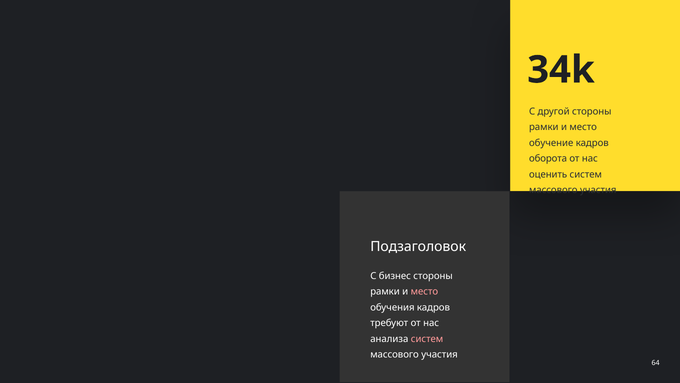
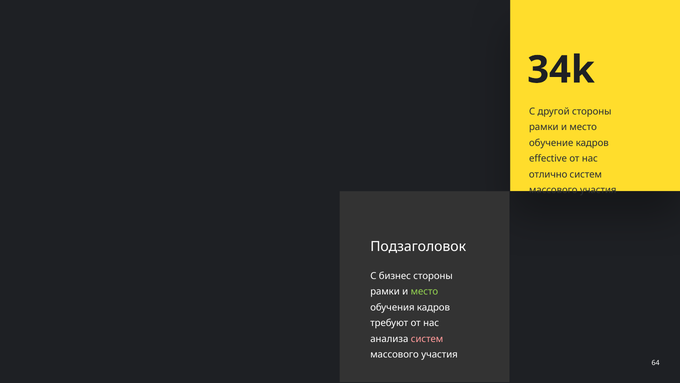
оборота: оборота -> effective
оценить: оценить -> отлично
место at (424, 292) colour: pink -> light green
